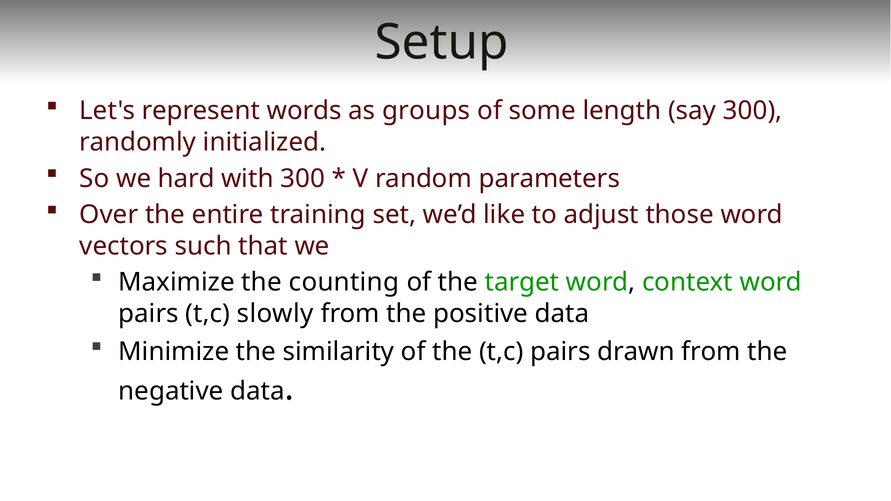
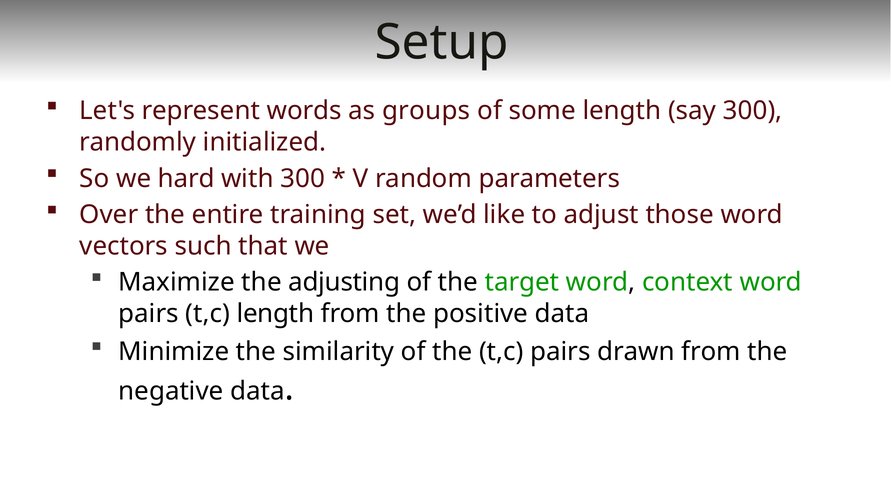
counting: counting -> adjusting
t,c slowly: slowly -> length
